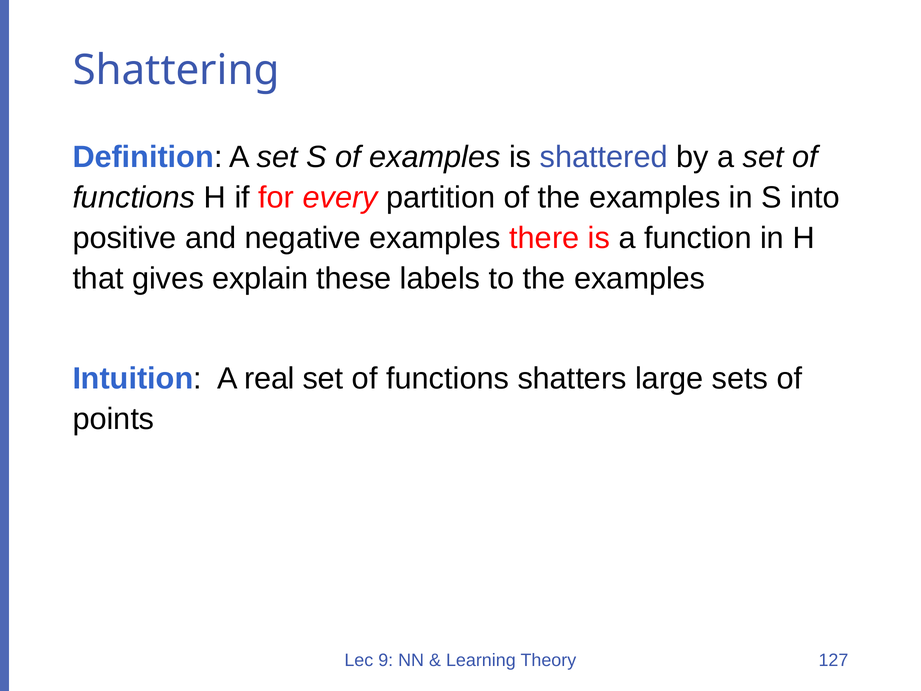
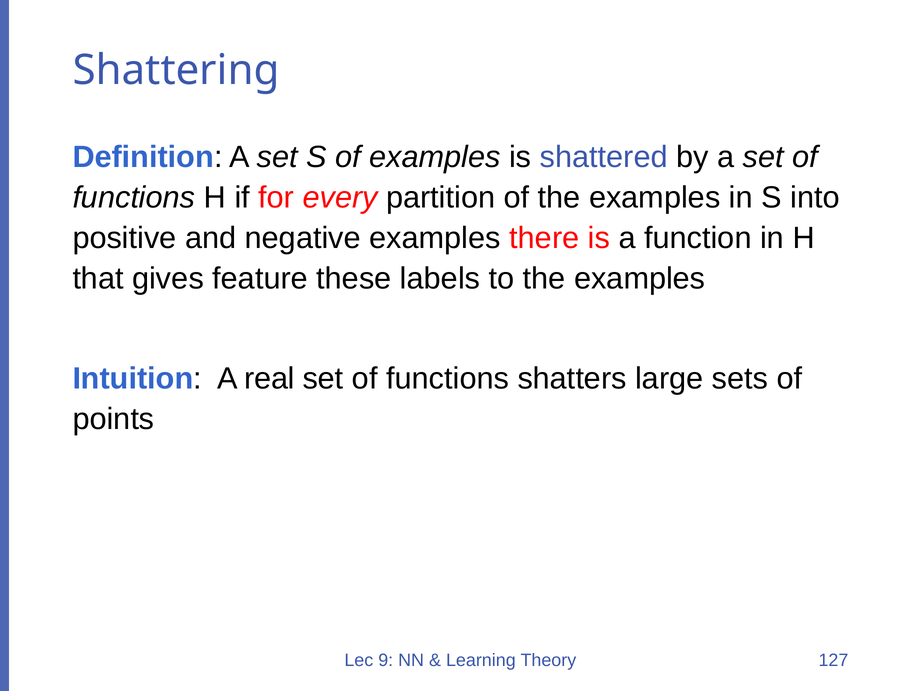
explain: explain -> feature
